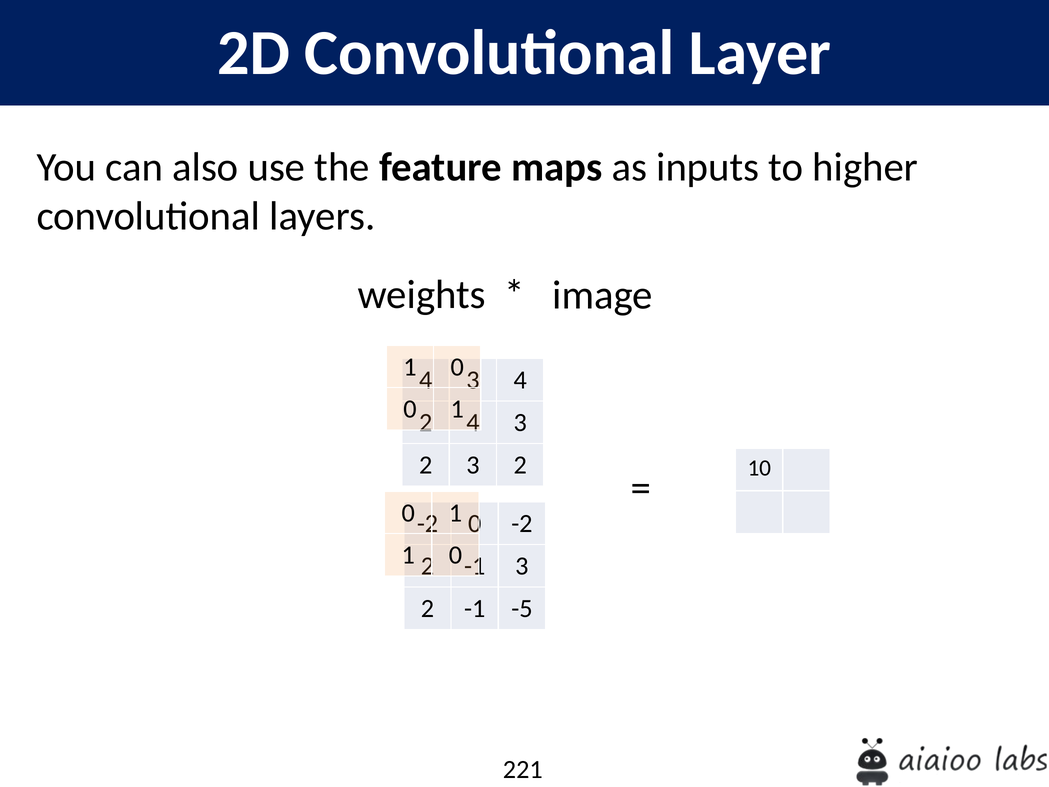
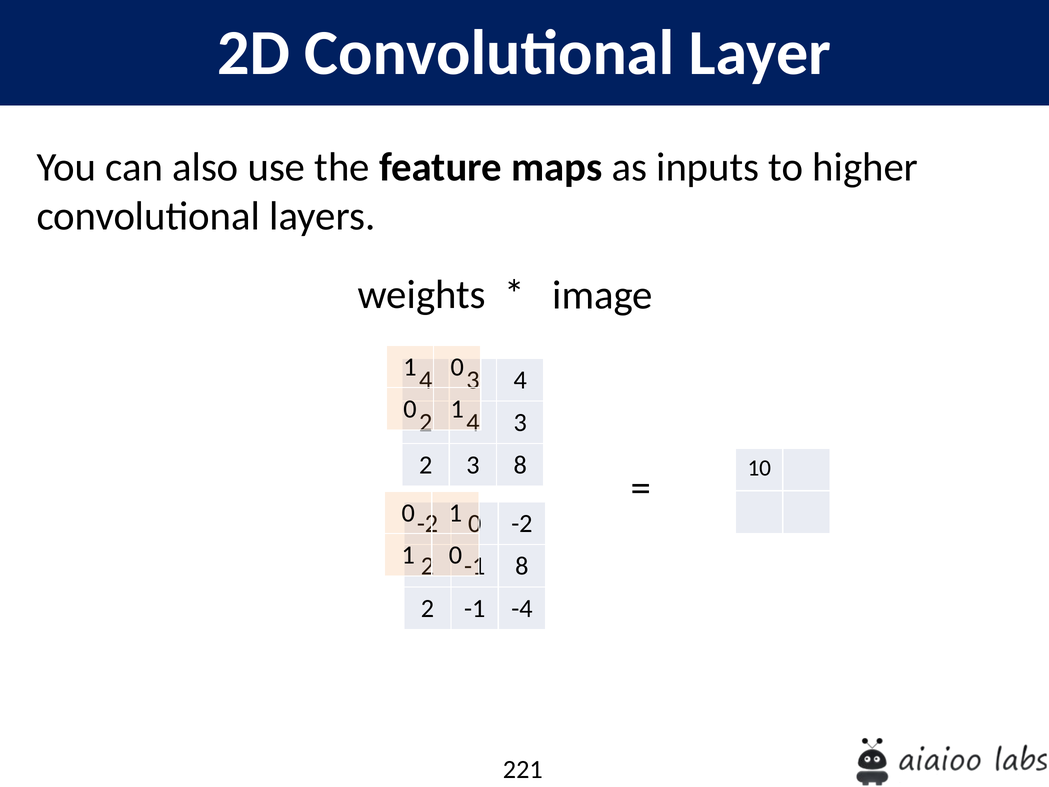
2 3 2: 2 -> 8
3 at (522, 566): 3 -> 8
-5: -5 -> -4
